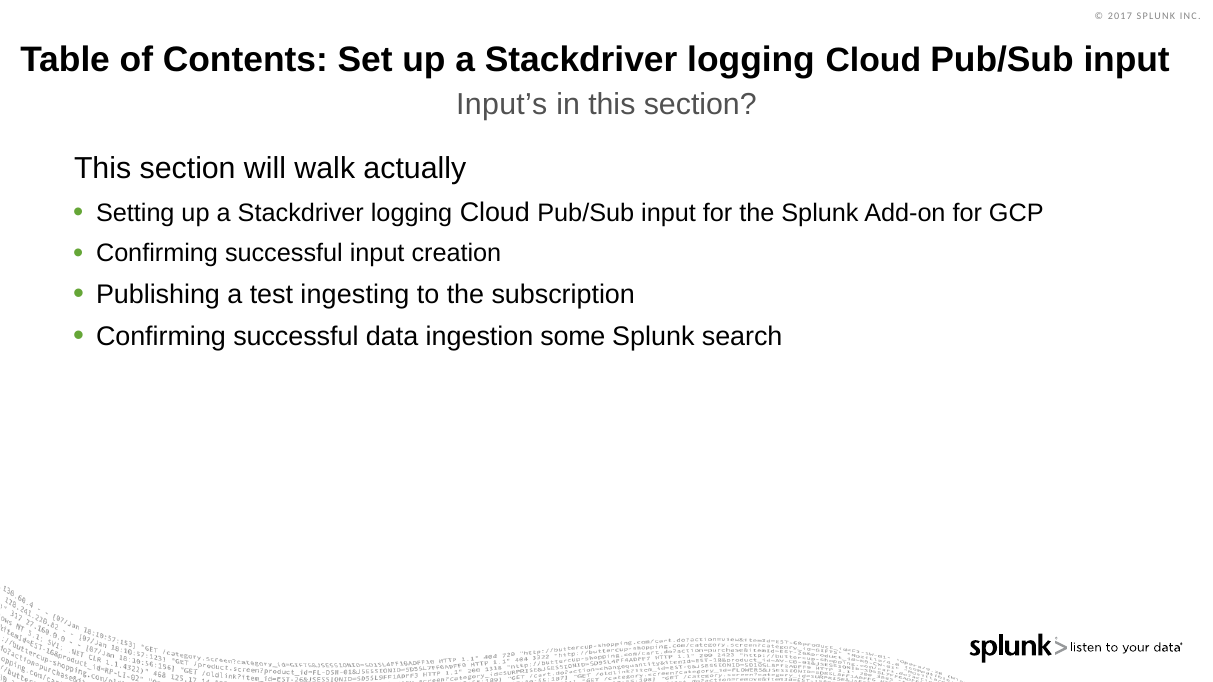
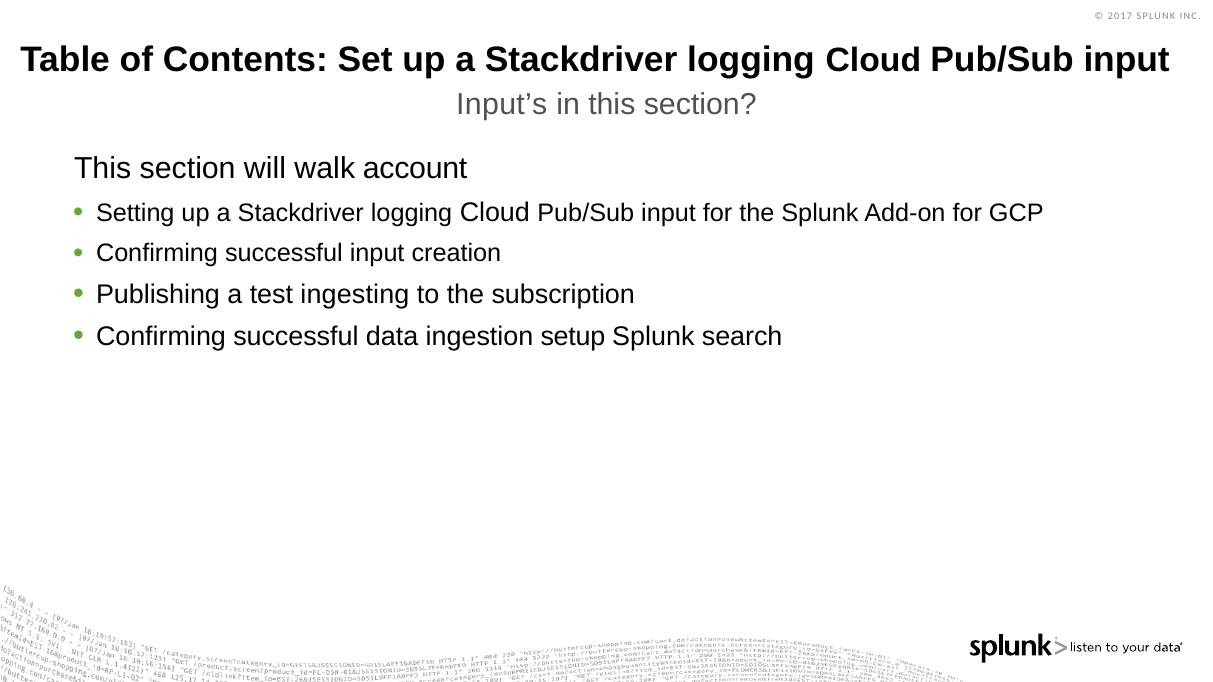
actually: actually -> account
some: some -> setup
